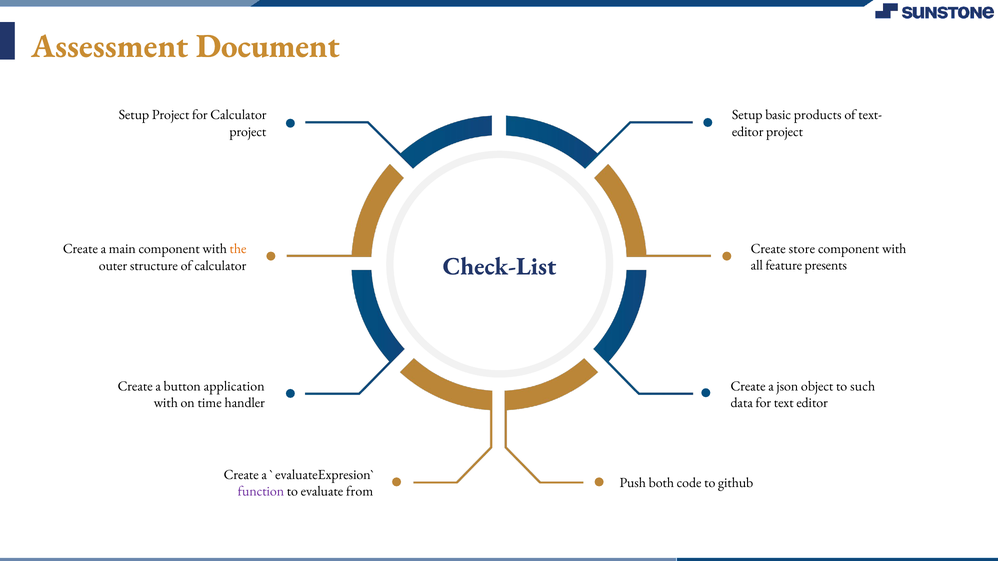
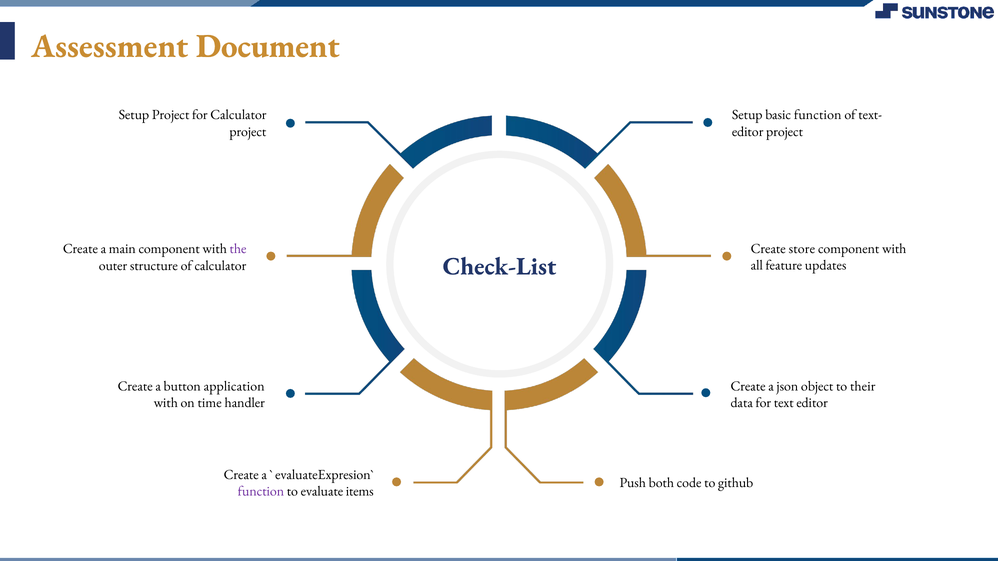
basic products: products -> function
the colour: orange -> purple
presents: presents -> updates
such: such -> their
from: from -> items
